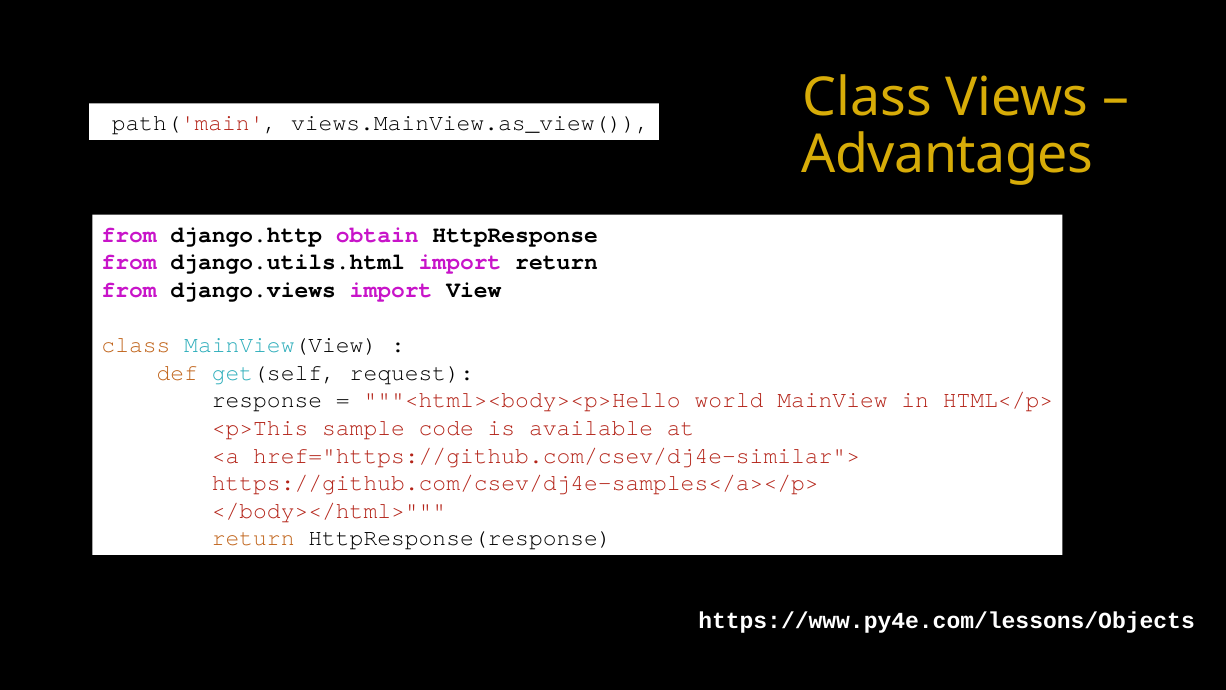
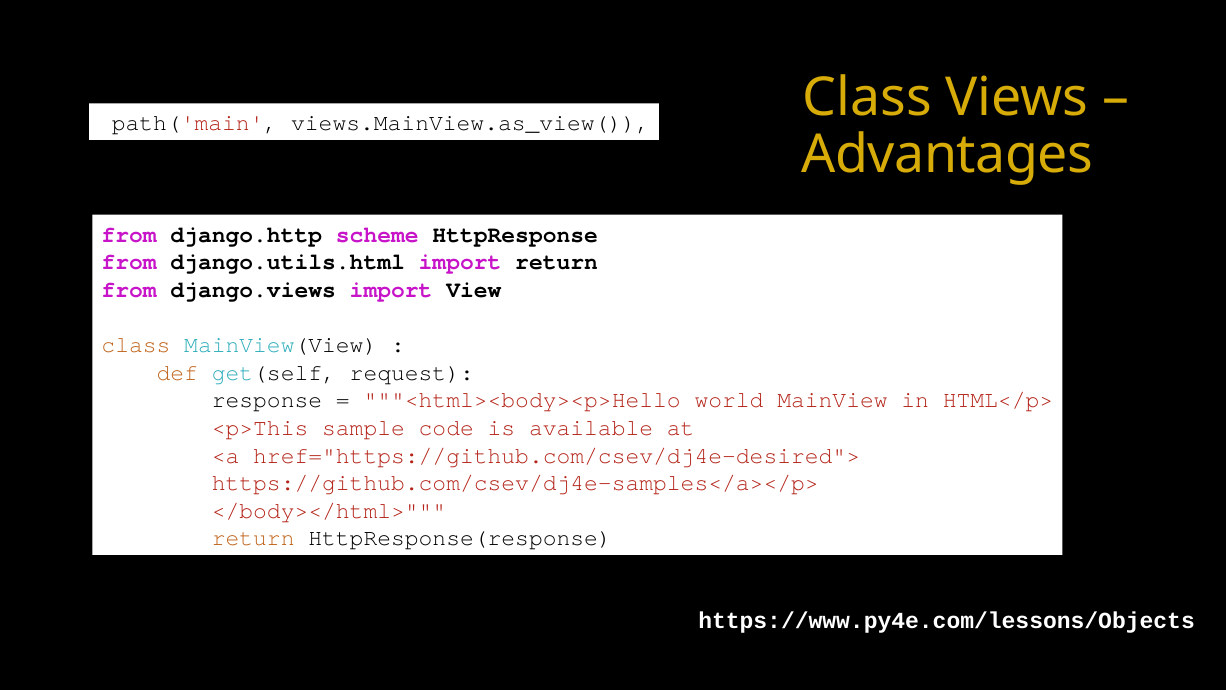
obtain: obtain -> scheme
href="https://github.com/csev/dj4e-similar">: href="https://github.com/csev/dj4e-similar"> -> href="https://github.com/csev/dj4e-desired">
